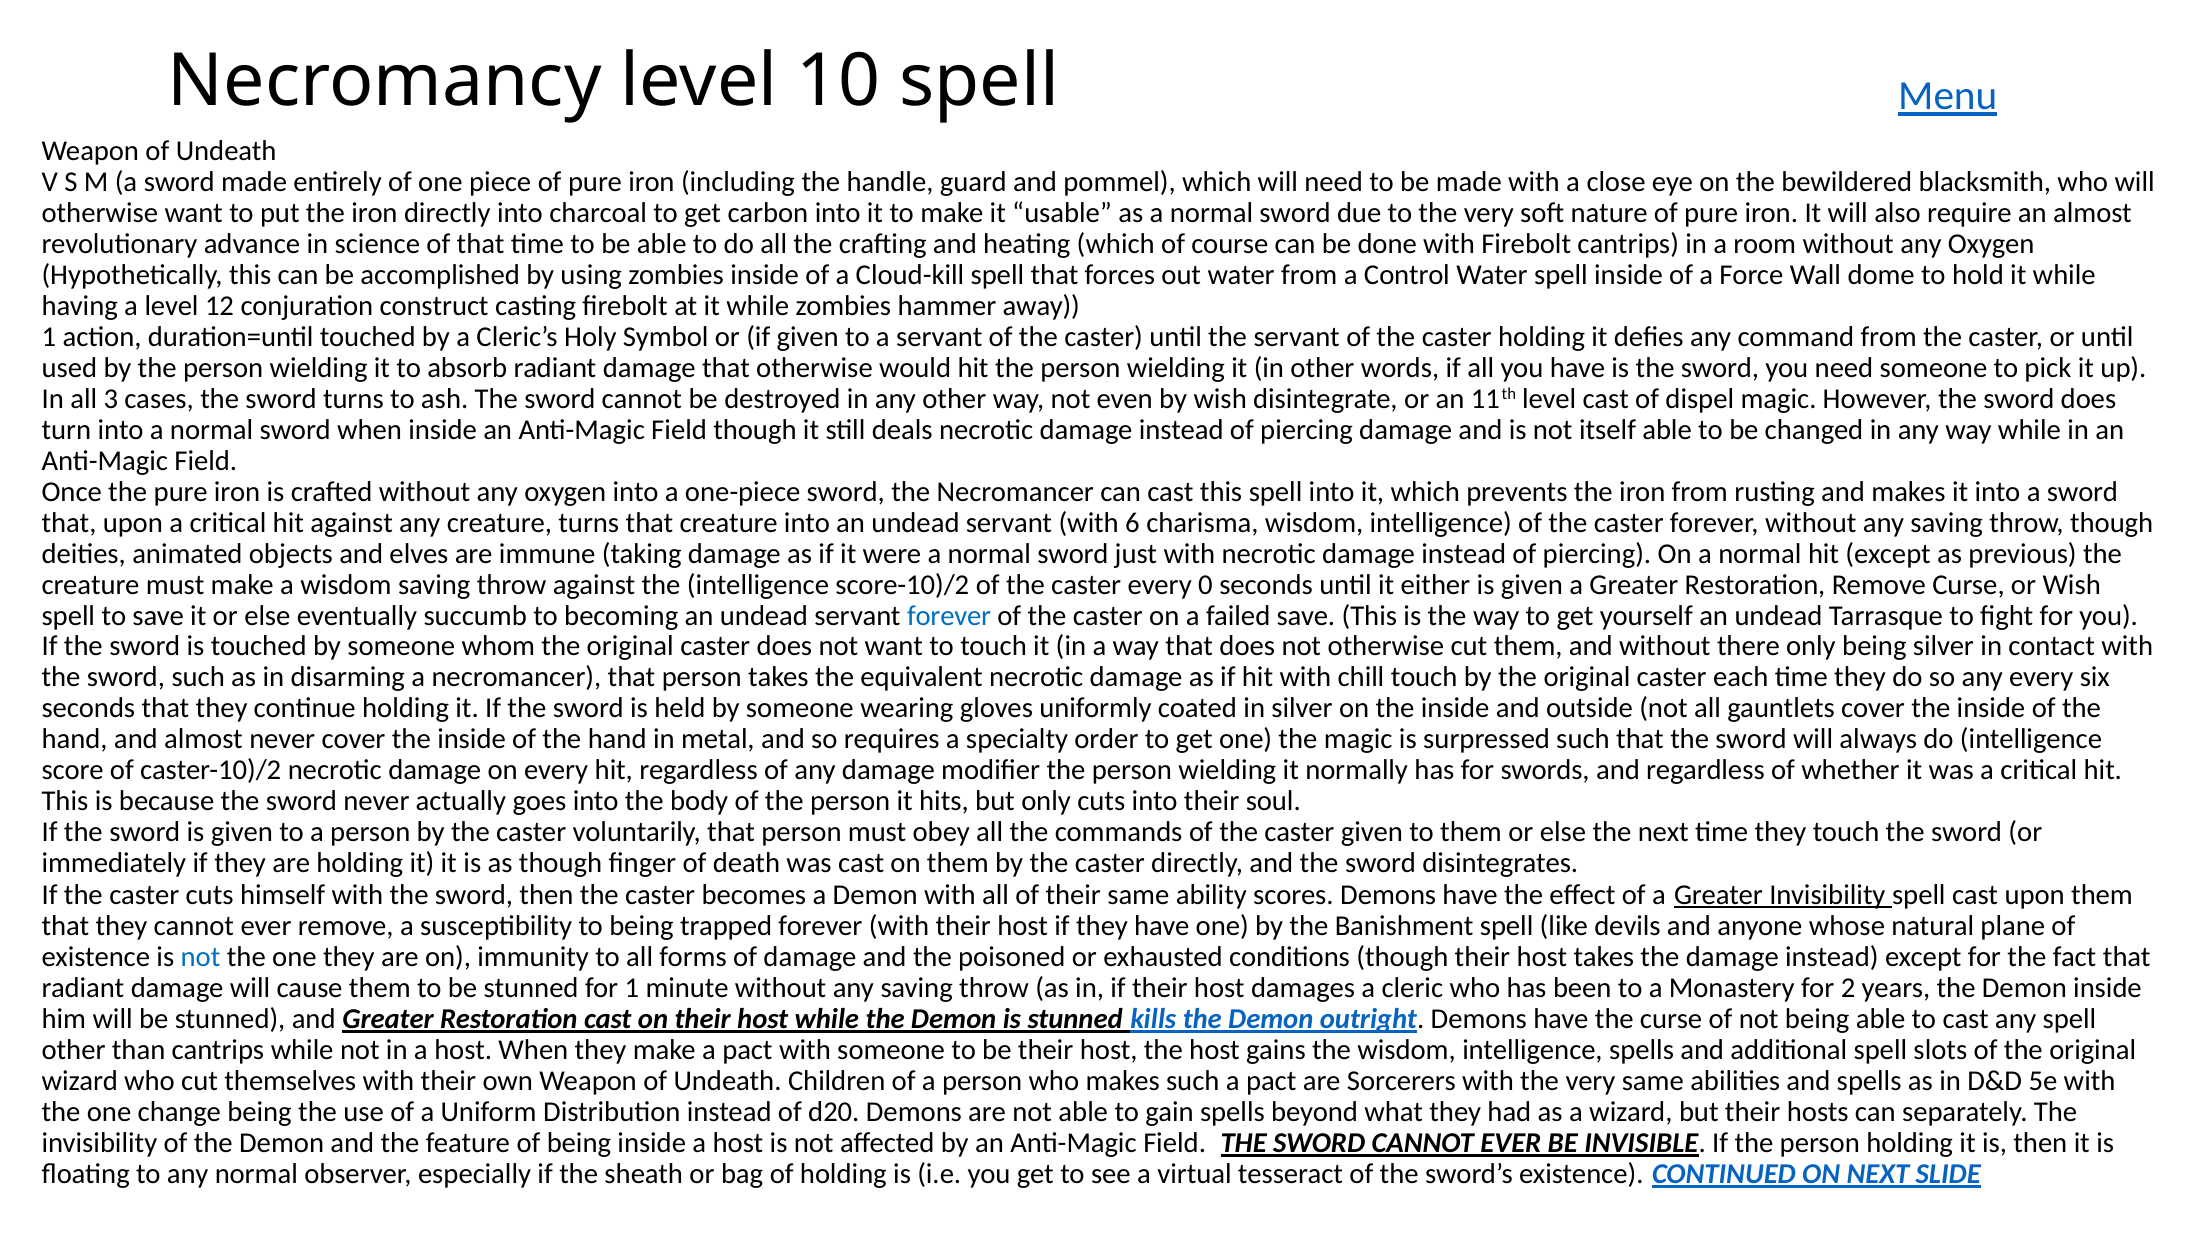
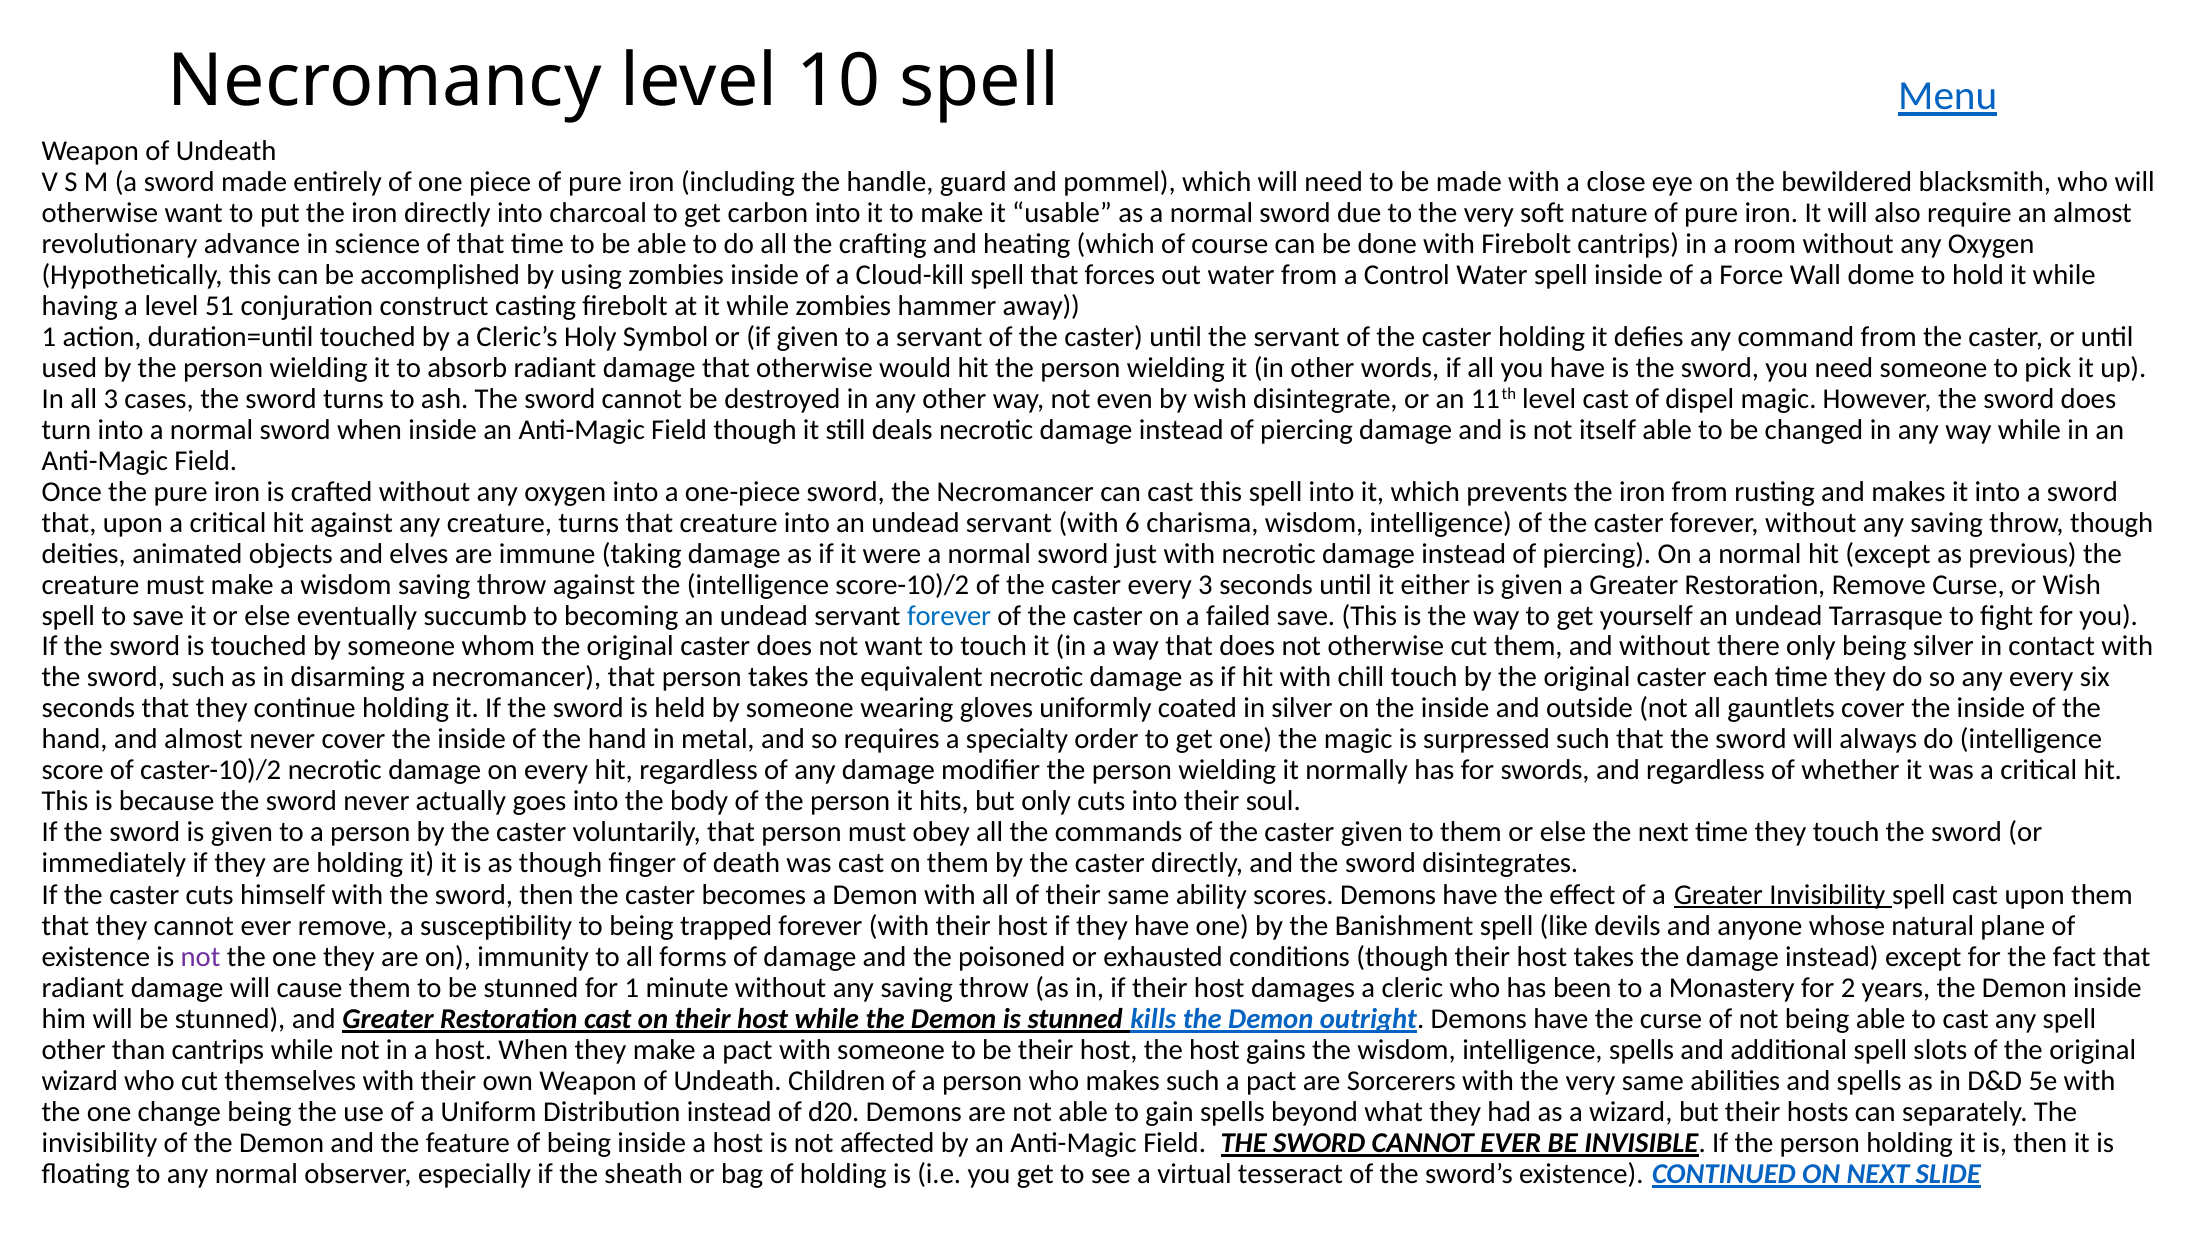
12: 12 -> 51
every 0: 0 -> 3
not at (201, 957) colour: blue -> purple
